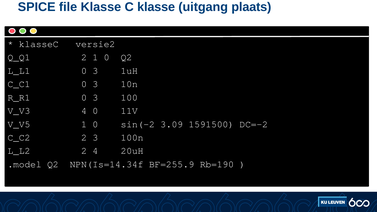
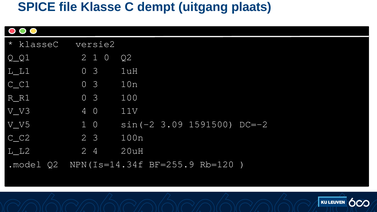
C klasse: klasse -> dempt
Rb=190: Rb=190 -> Rb=120
